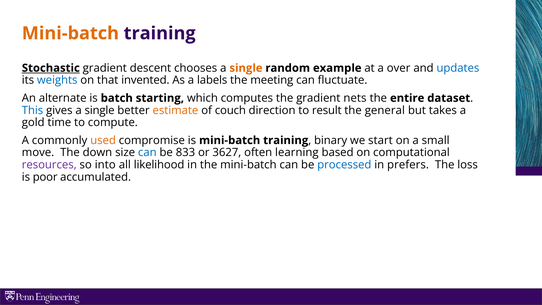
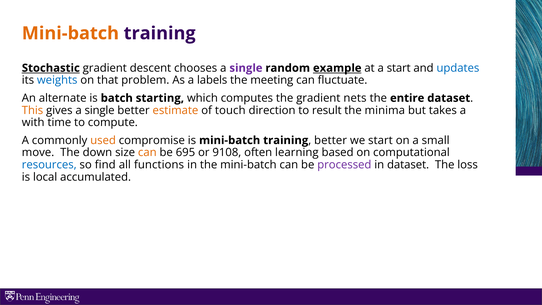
single at (246, 68) colour: orange -> purple
example underline: none -> present
a over: over -> start
invented: invented -> problem
This colour: blue -> orange
couch: couch -> touch
general: general -> minima
gold: gold -> with
training binary: binary -> better
can at (147, 152) colour: blue -> orange
833: 833 -> 695
3627: 3627 -> 9108
resources colour: purple -> blue
into: into -> find
likelihood: likelihood -> functions
processed colour: blue -> purple
in prefers: prefers -> dataset
poor: poor -> local
